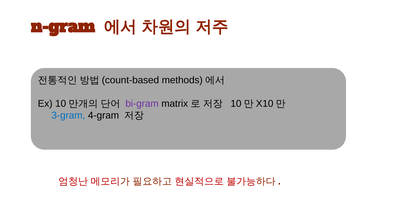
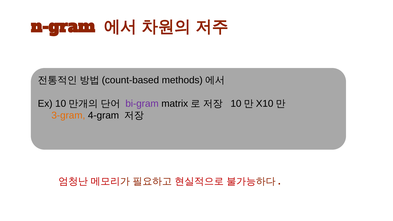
3-gram colour: blue -> orange
